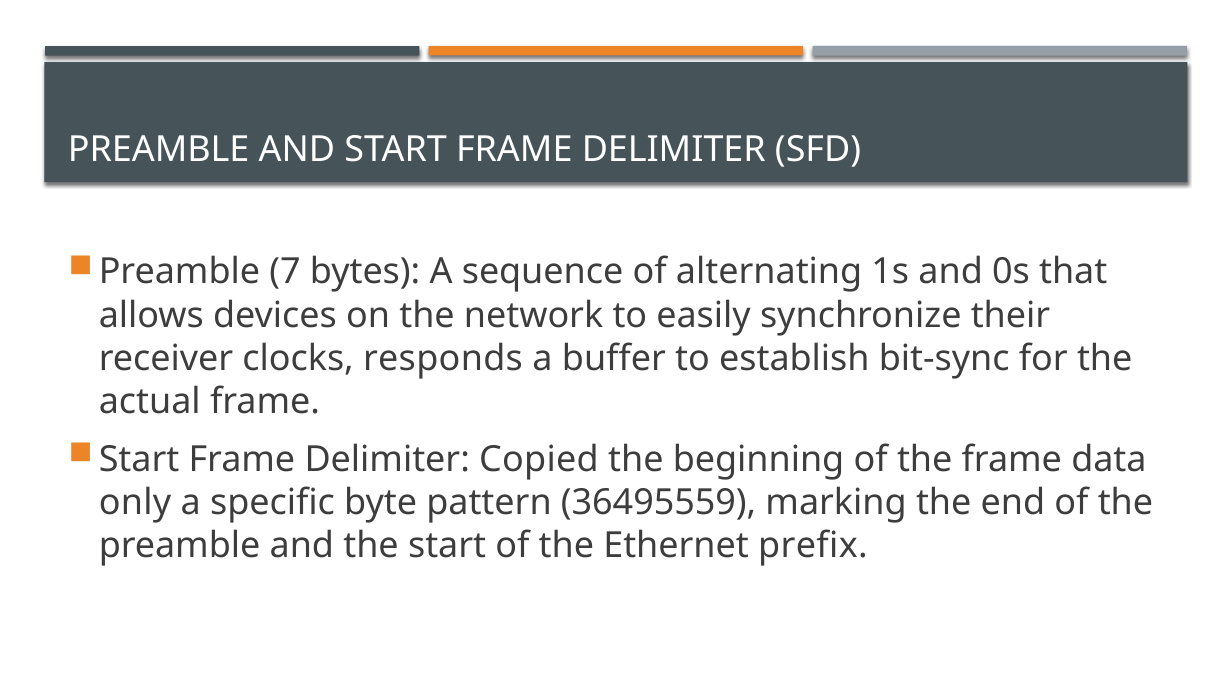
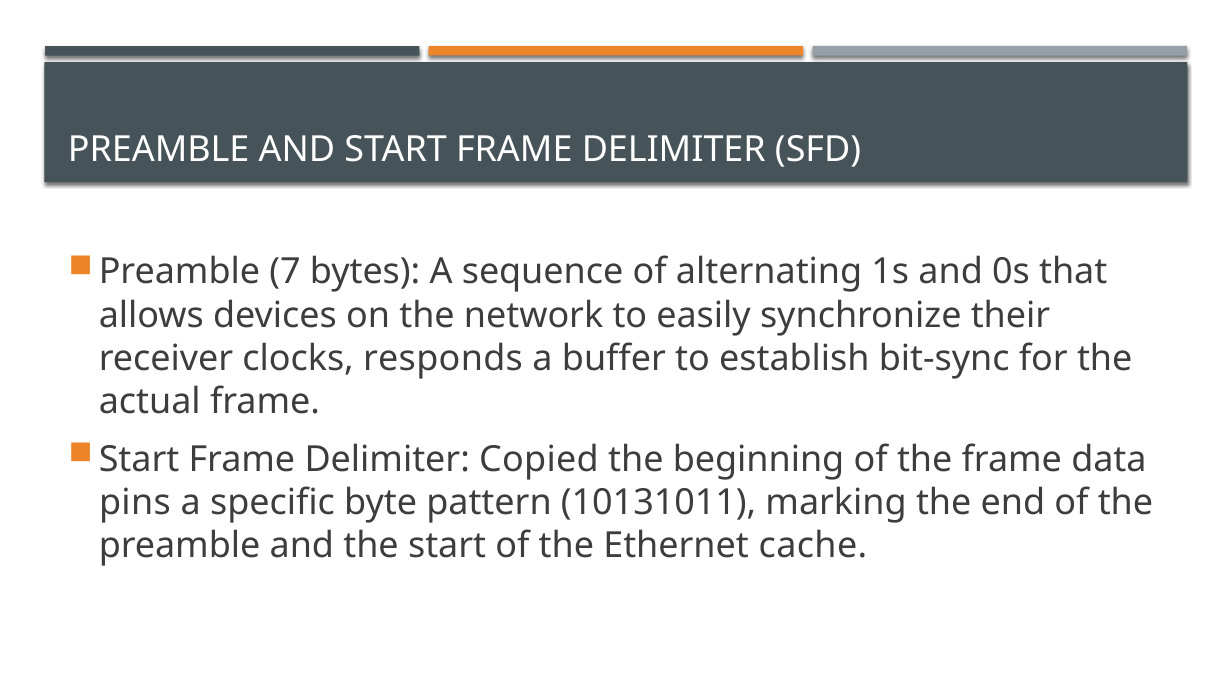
only: only -> pins
36495559: 36495559 -> 10131011
prefix: prefix -> cache
